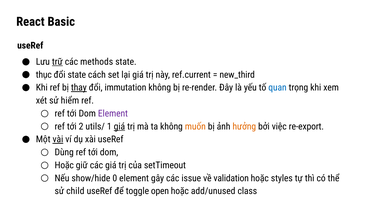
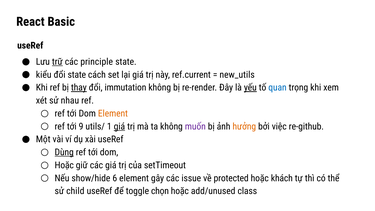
methods: methods -> principle
thục: thục -> kiểu
new_third: new_third -> new_utils
yếu underline: none -> present
hiểm: hiểm -> nhau
Element at (113, 113) colour: purple -> orange
2: 2 -> 9
muốn colour: orange -> purple
re-export: re-export -> re-github
vài underline: present -> none
Dùng underline: none -> present
0: 0 -> 6
validation: validation -> protected
styles: styles -> khách
open: open -> chọn
